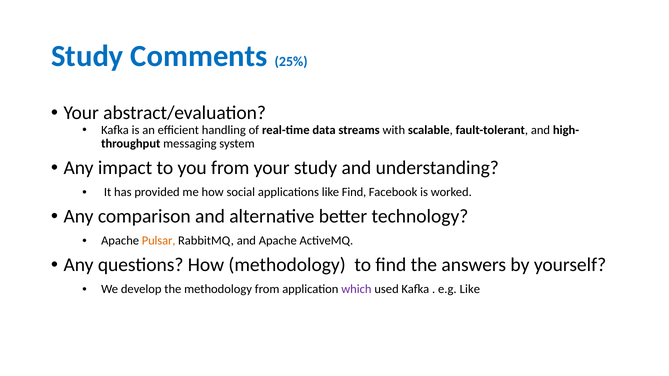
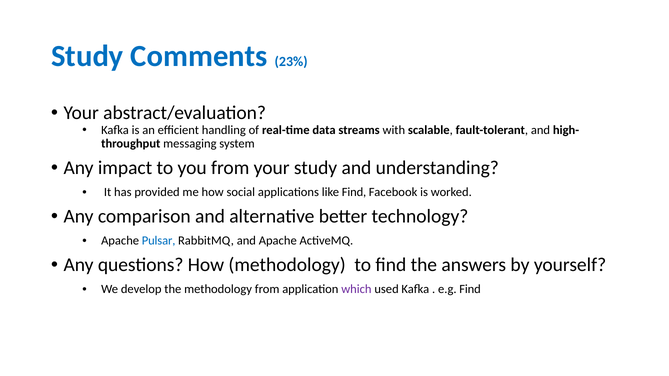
25%: 25% -> 23%
Pulsar colour: orange -> blue
e.g Like: Like -> Find
